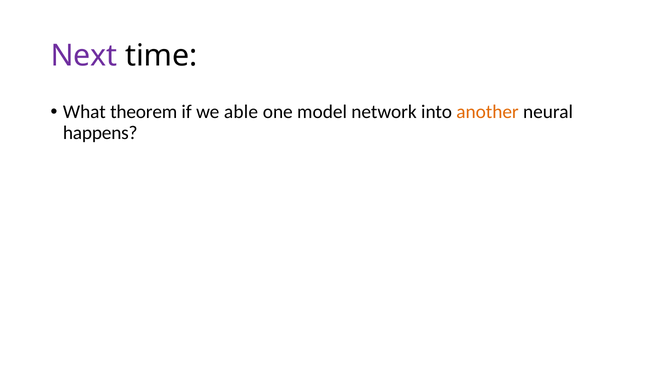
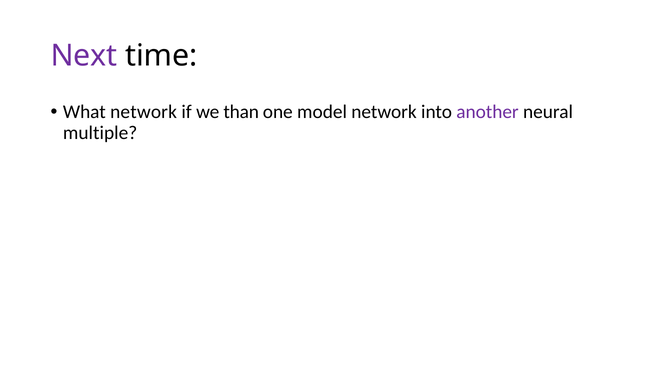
What theorem: theorem -> network
able: able -> than
another colour: orange -> purple
happens: happens -> multiple
